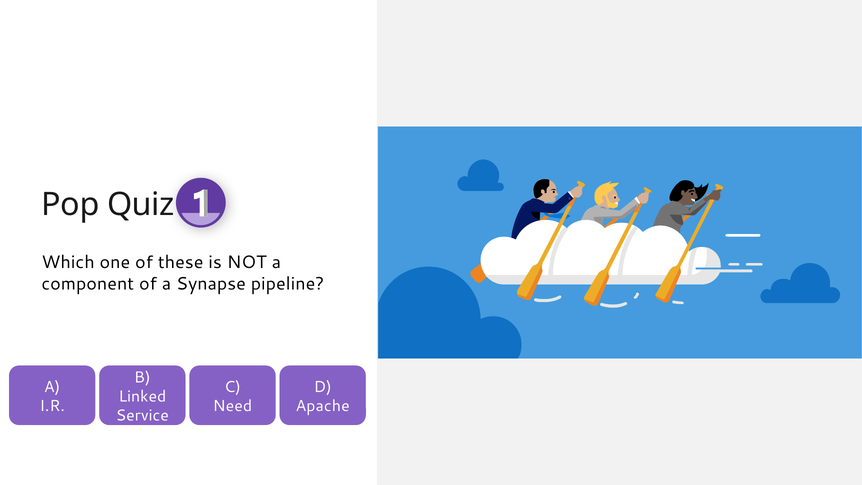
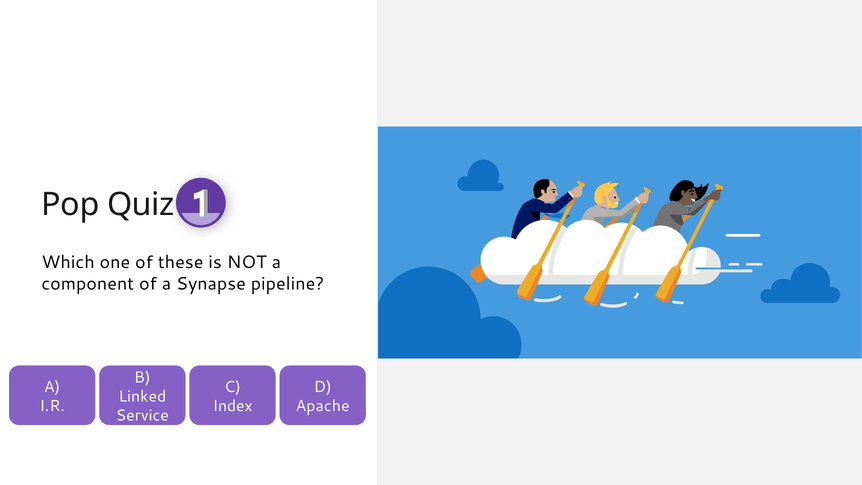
Need: Need -> Index
